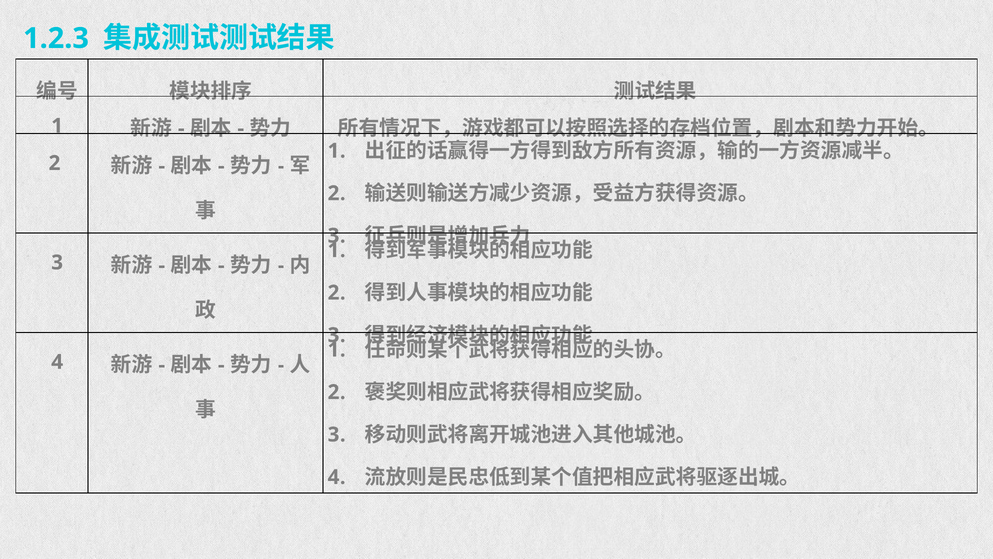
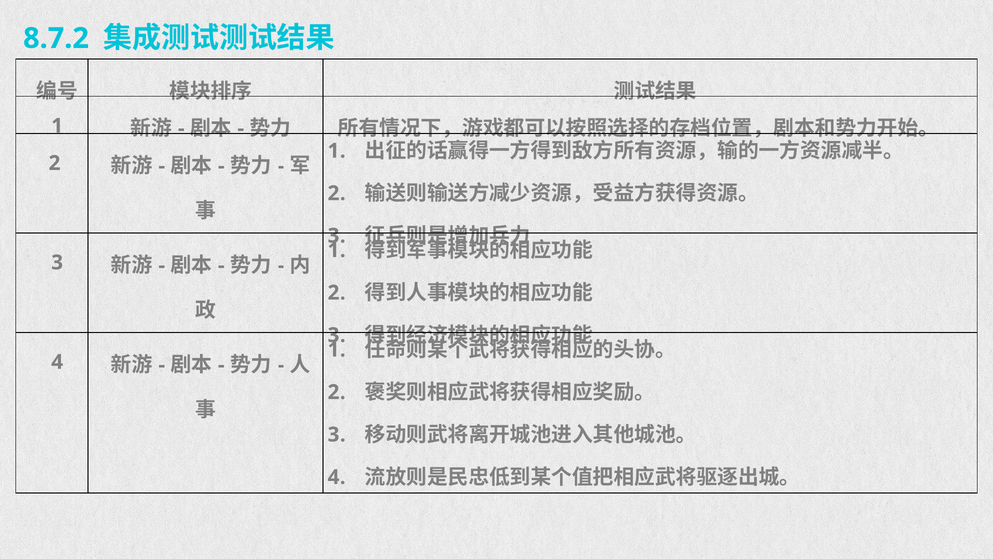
1.2.3: 1.2.3 -> 8.7.2
